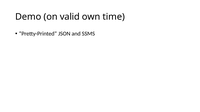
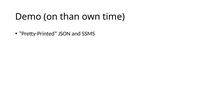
valid: valid -> than
